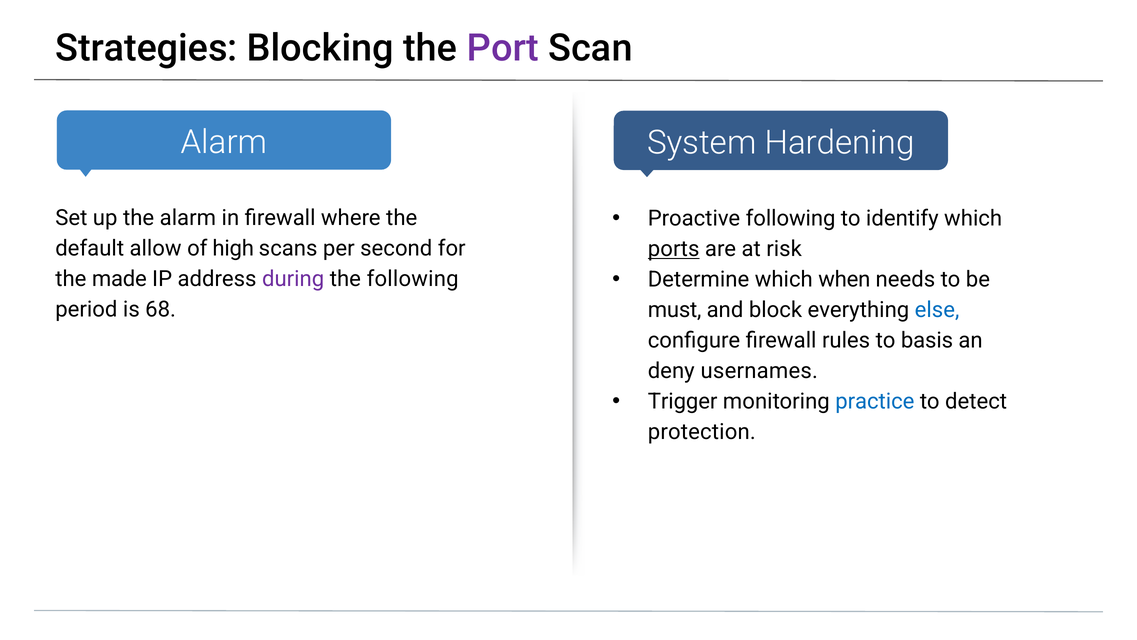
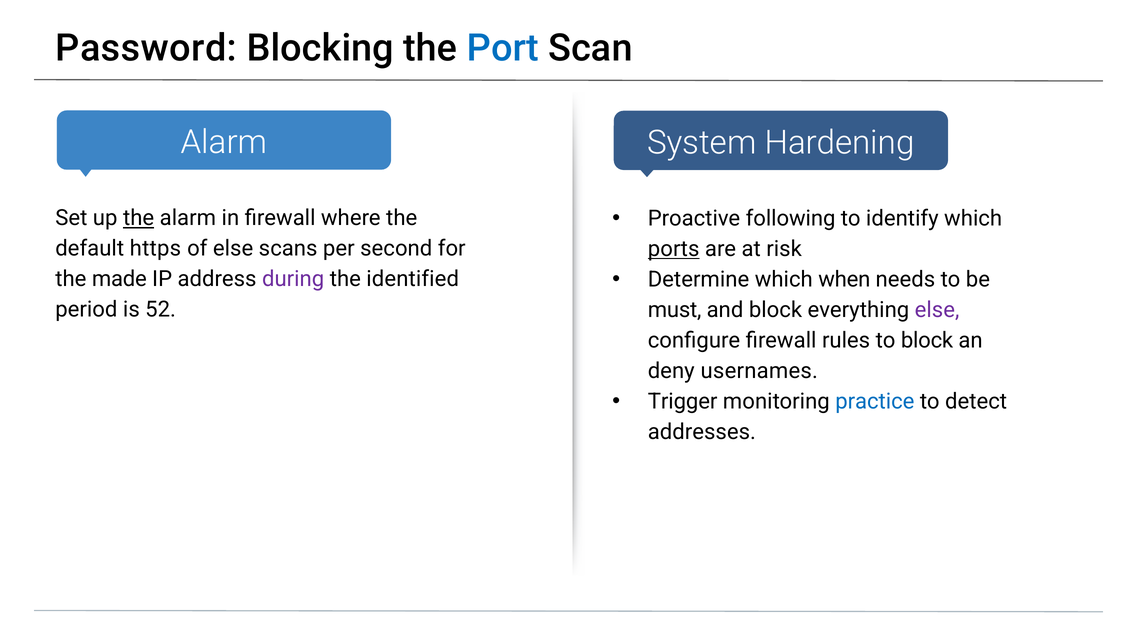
Strategies: Strategies -> Password
Port colour: purple -> blue
the at (139, 218) underline: none -> present
allow: allow -> https
of high: high -> else
the following: following -> identified
68: 68 -> 52
else at (937, 310) colour: blue -> purple
to basis: basis -> block
protection: protection -> addresses
